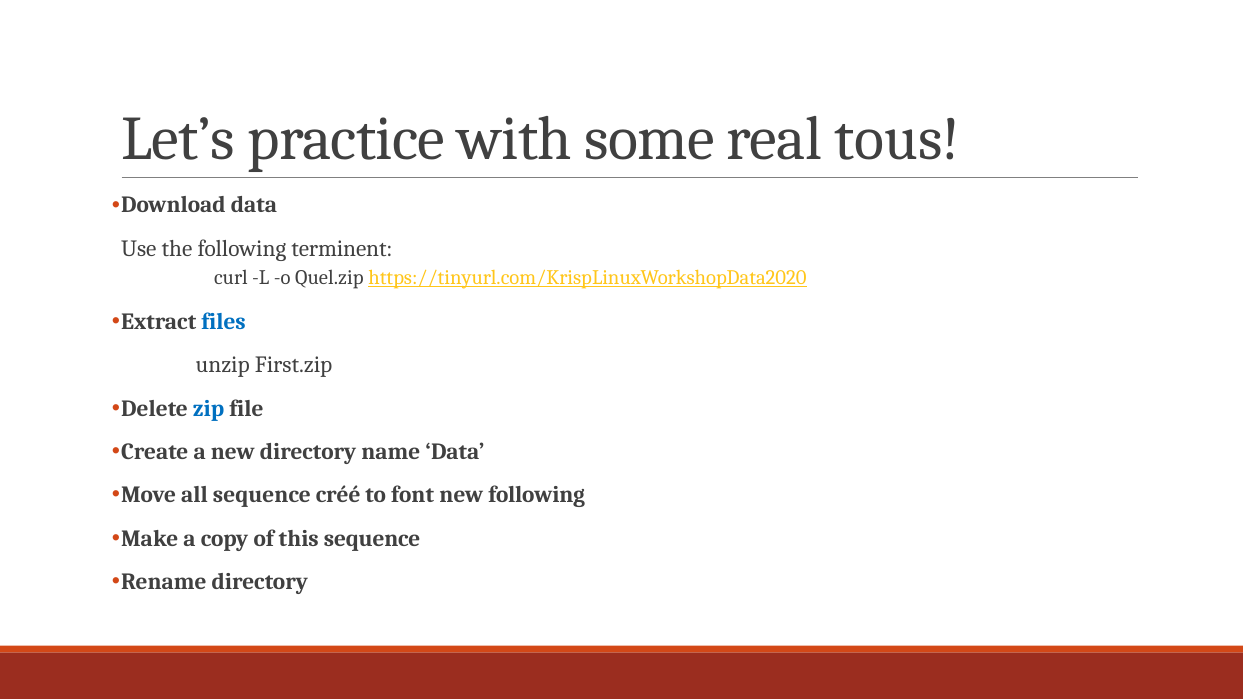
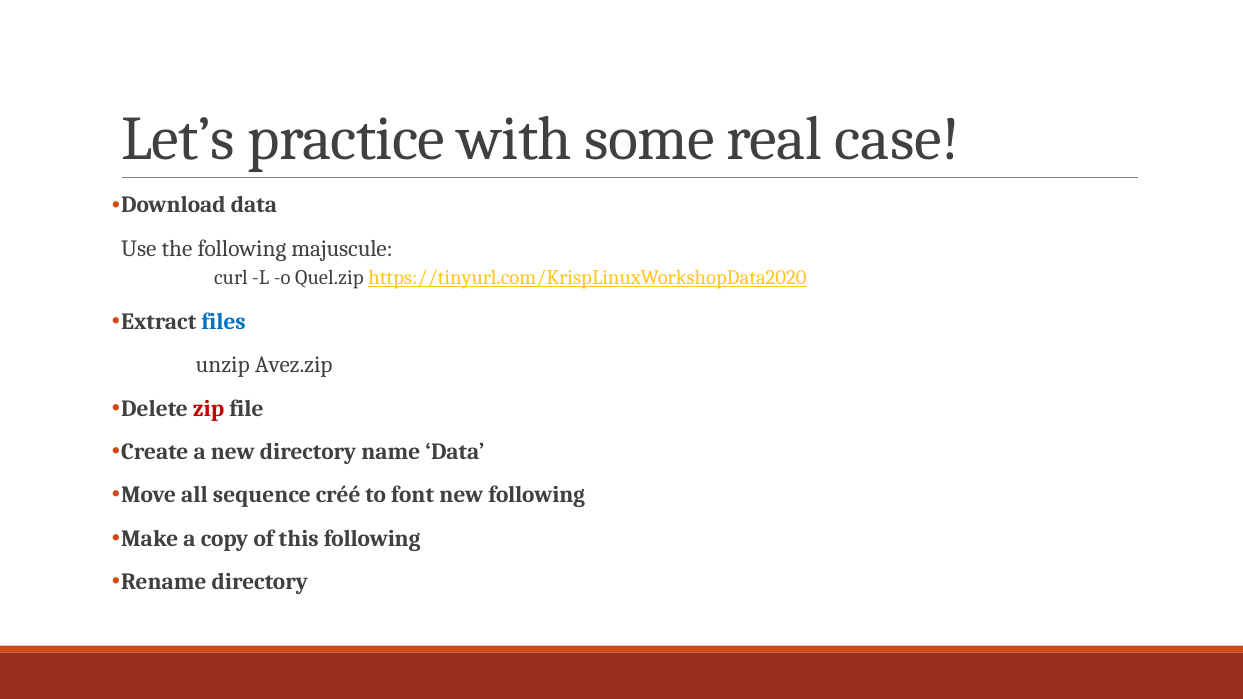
tous: tous -> case
terminent: terminent -> majuscule
First.zip: First.zip -> Avez.zip
zip colour: blue -> red
this sequence: sequence -> following
